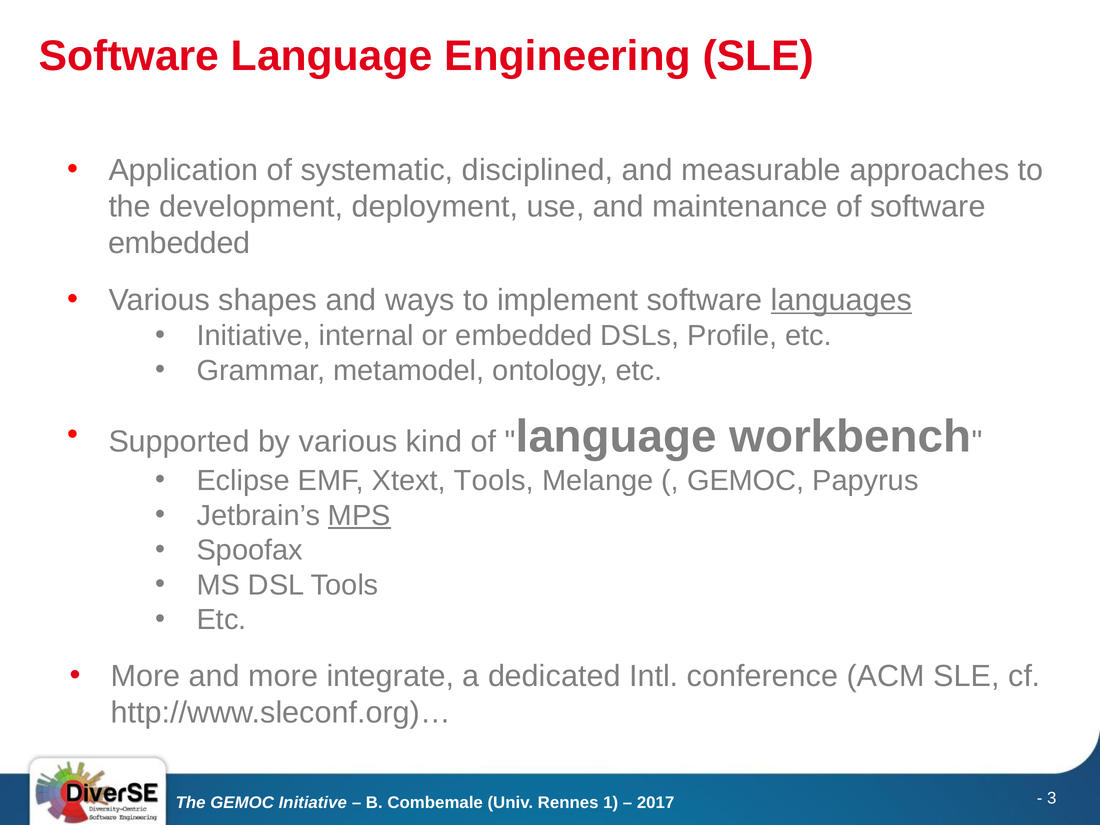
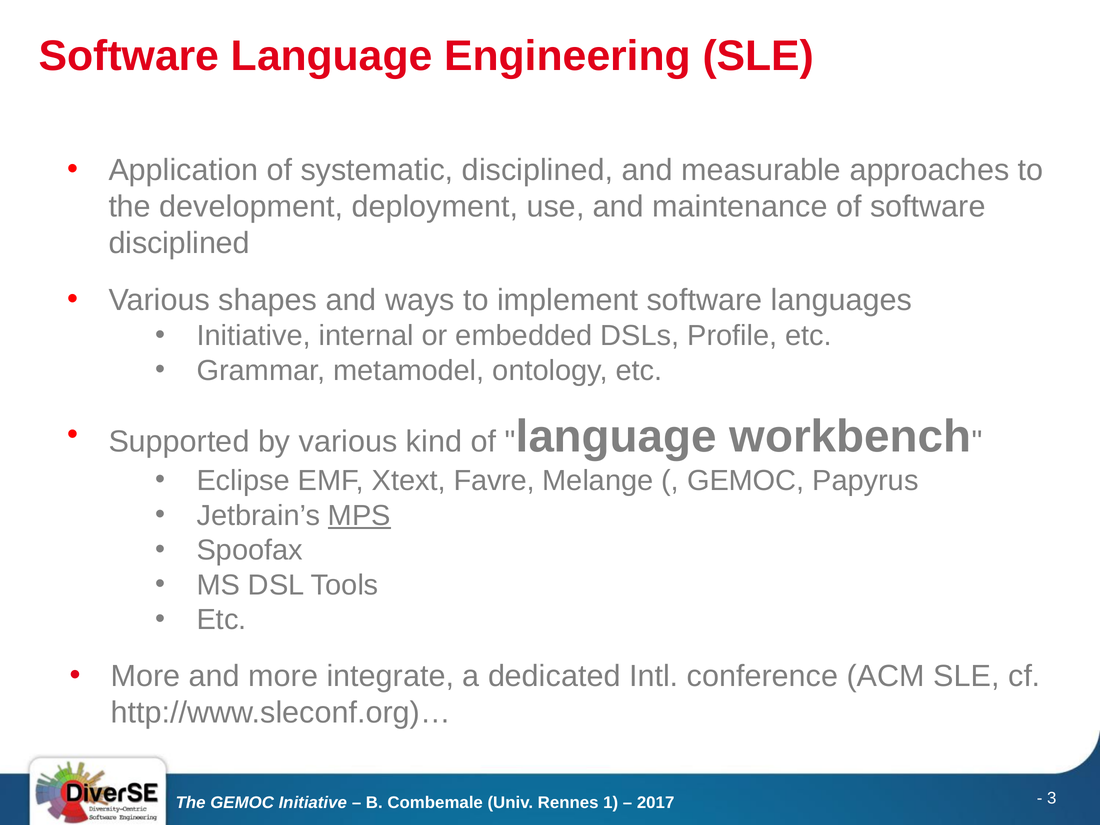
embedded at (179, 243): embedded -> disciplined
languages underline: present -> none
Xtext Tools: Tools -> Favre
